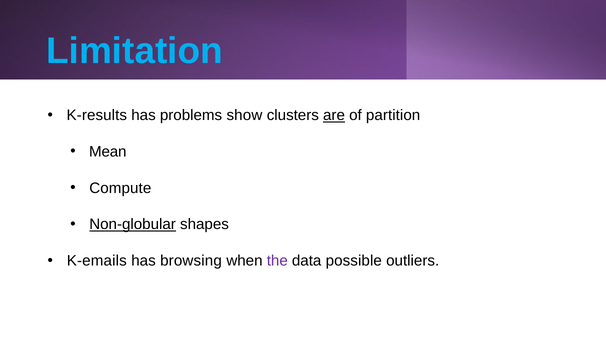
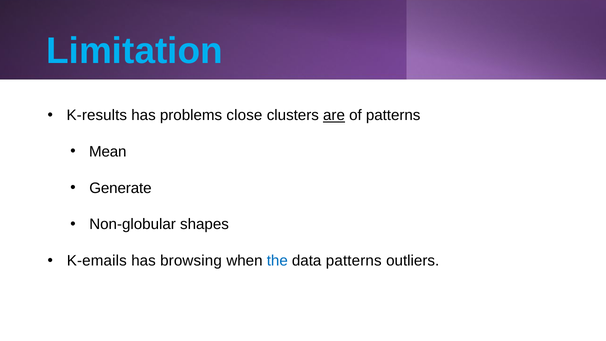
show: show -> close
of partition: partition -> patterns
Compute: Compute -> Generate
Non-globular underline: present -> none
the colour: purple -> blue
data possible: possible -> patterns
